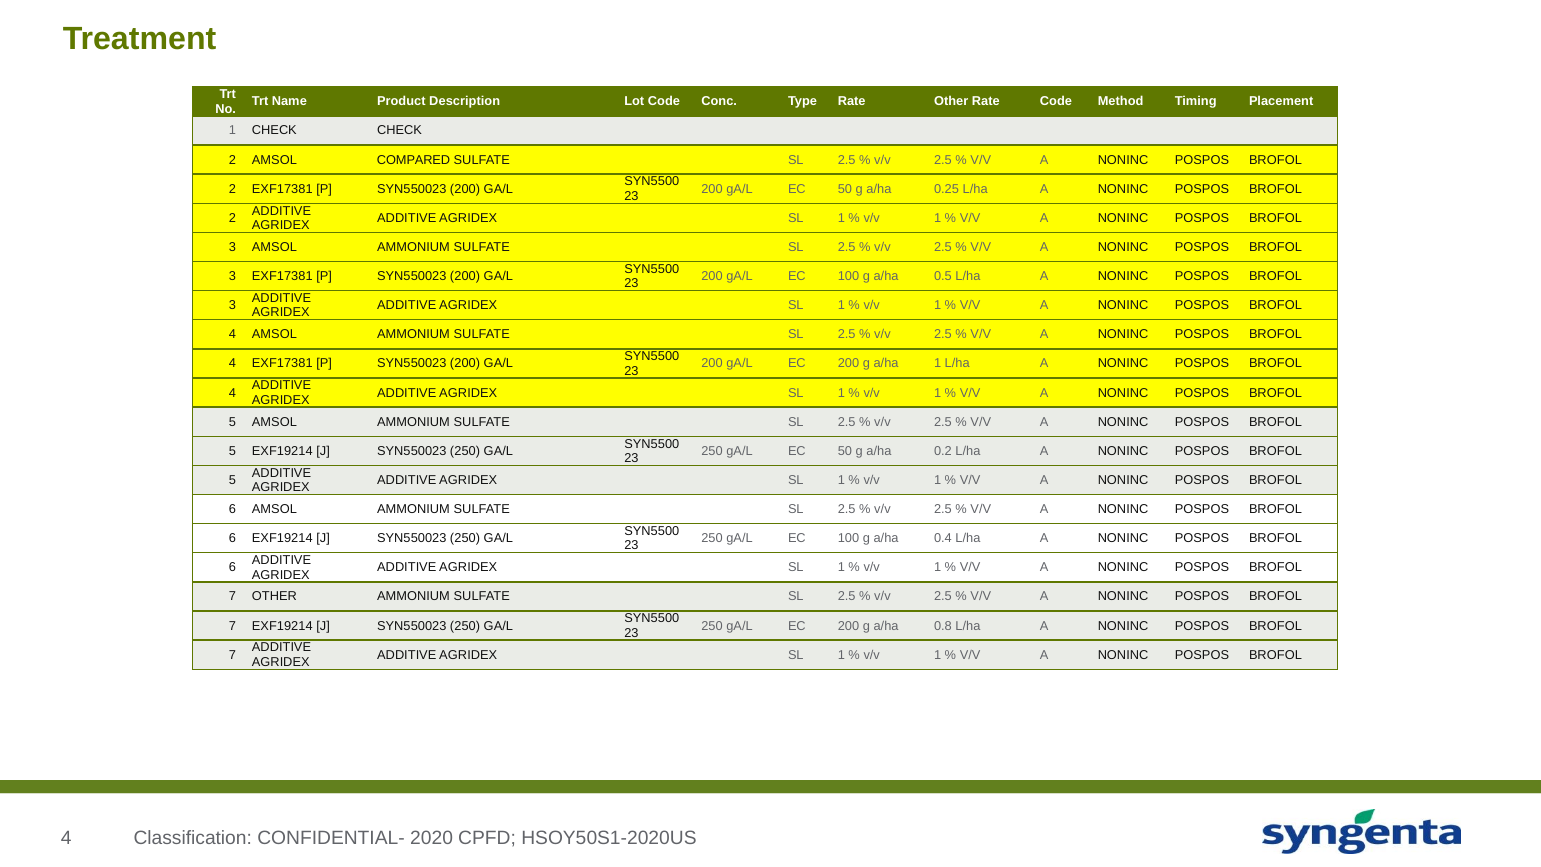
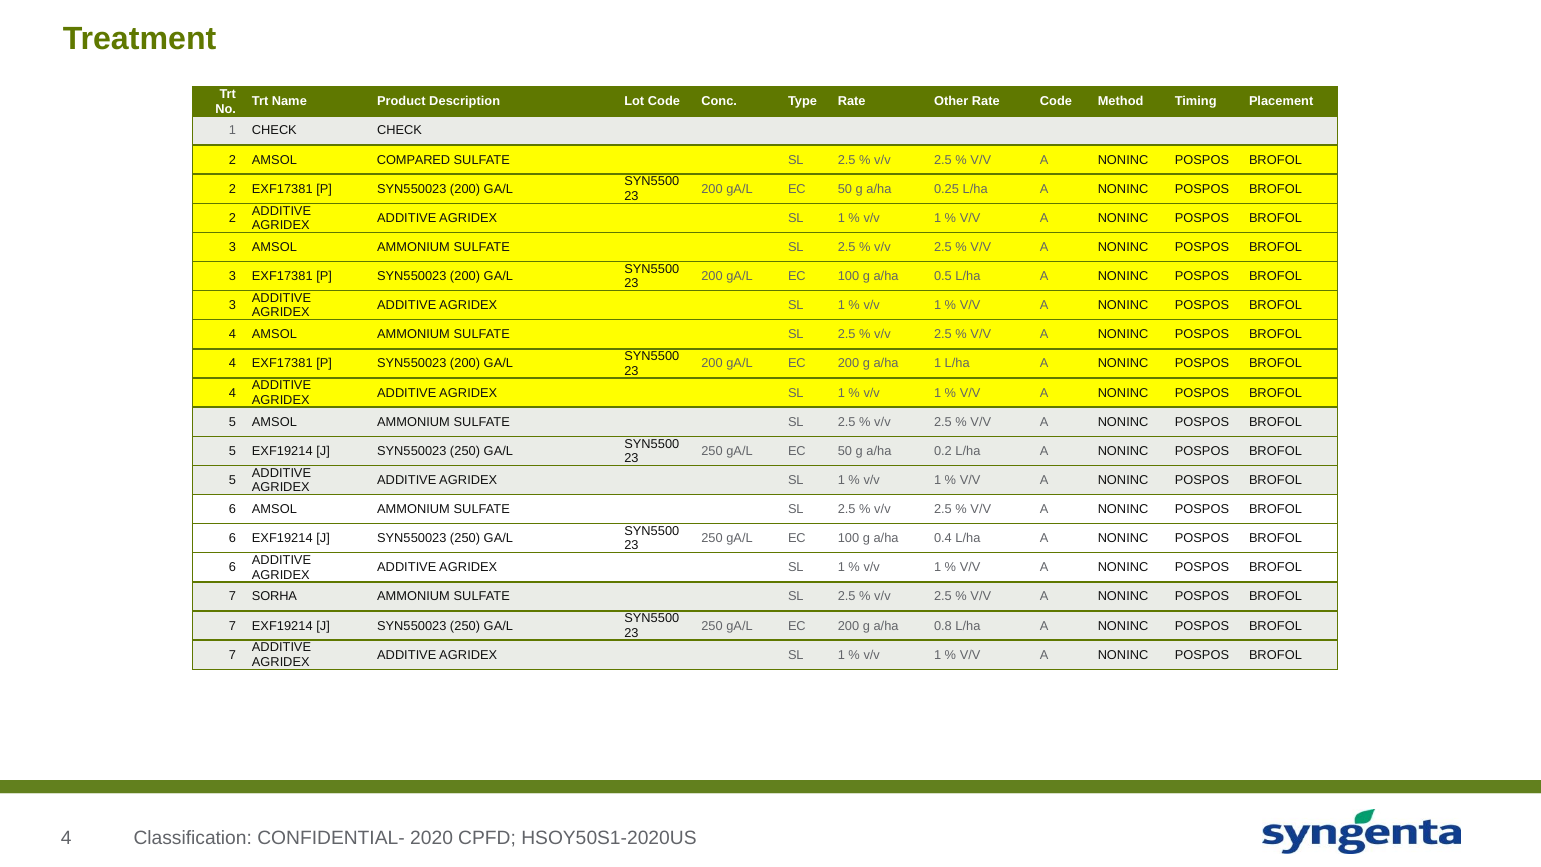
7 OTHER: OTHER -> SORHA
